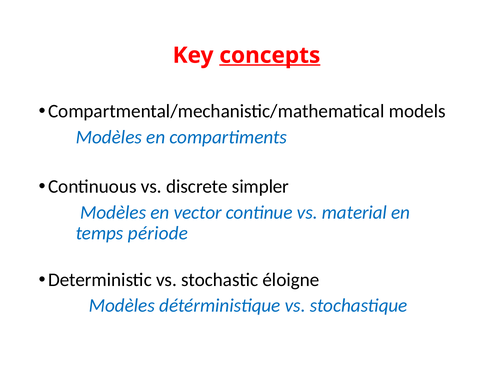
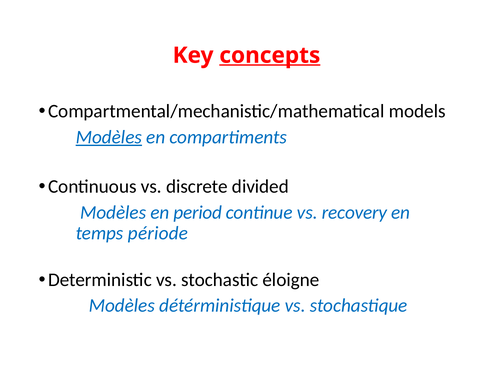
Modèles at (109, 137) underline: none -> present
simpler: simpler -> divided
vector: vector -> period
material: material -> recovery
